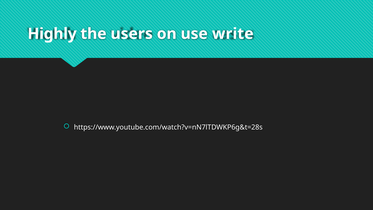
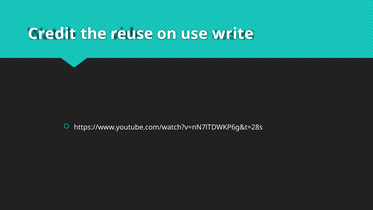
Highly: Highly -> Credit
users: users -> reuse
